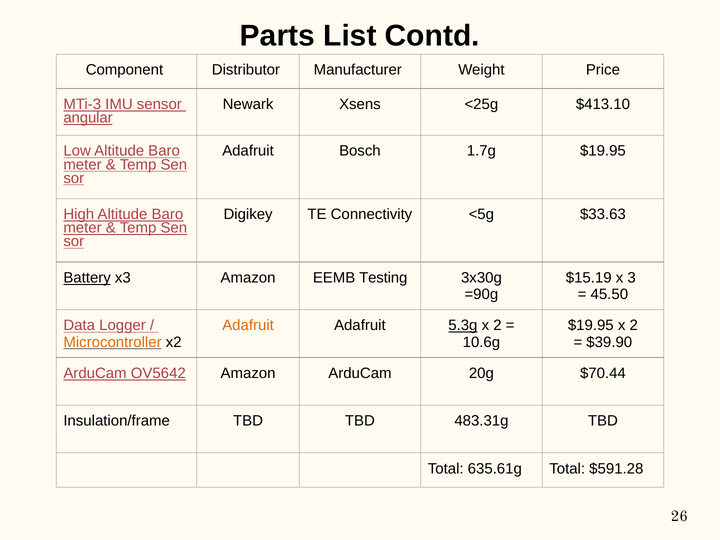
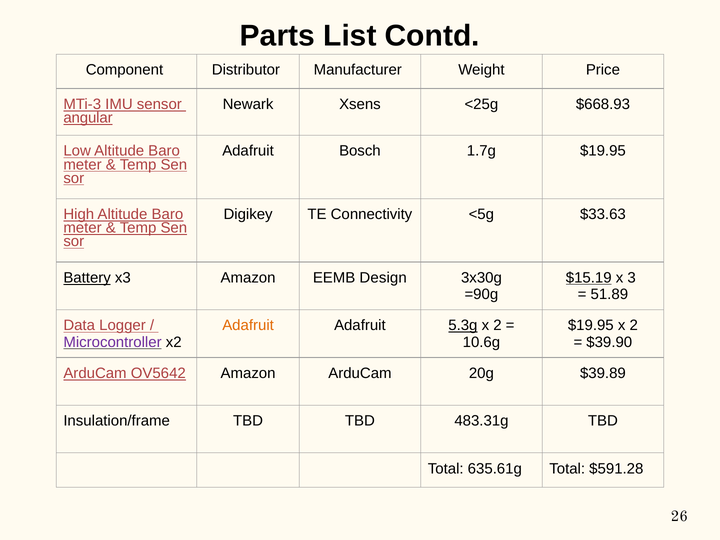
$413.10: $413.10 -> $668.93
Testing: Testing -> Design
$15.19 underline: none -> present
45.50: 45.50 -> 51.89
Microcontroller colour: orange -> purple
$70.44: $70.44 -> $39.89
